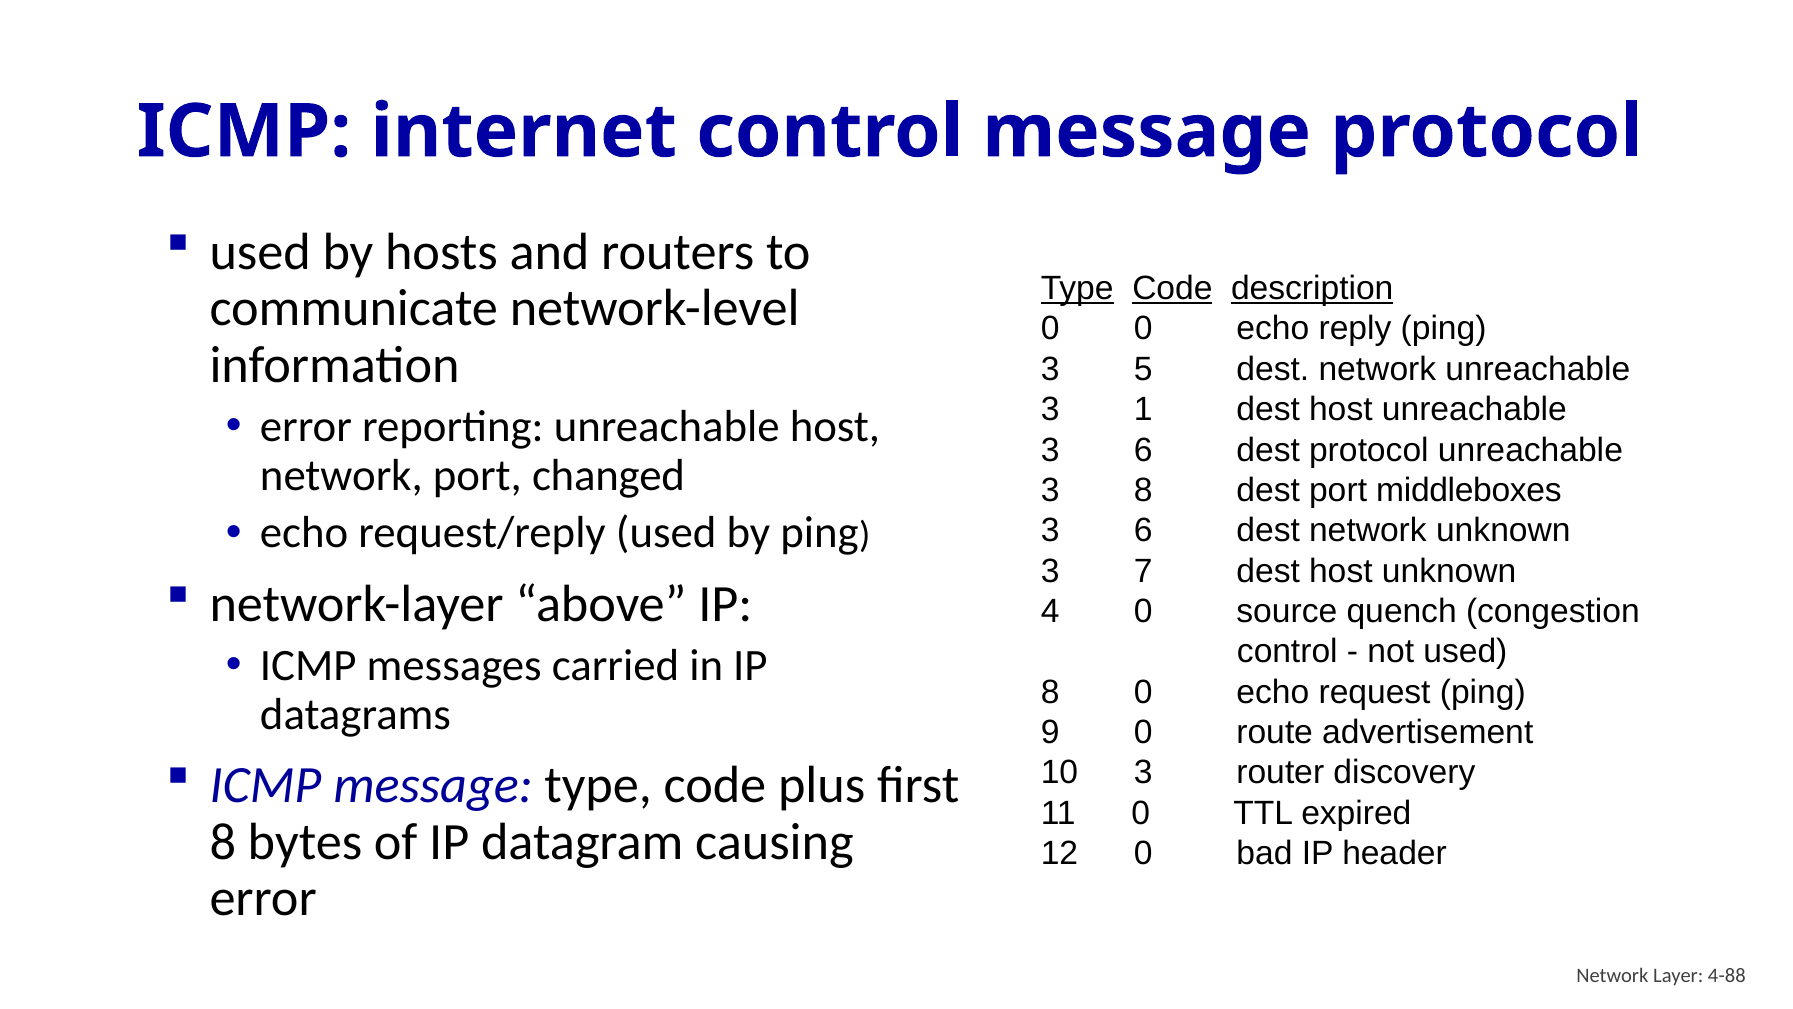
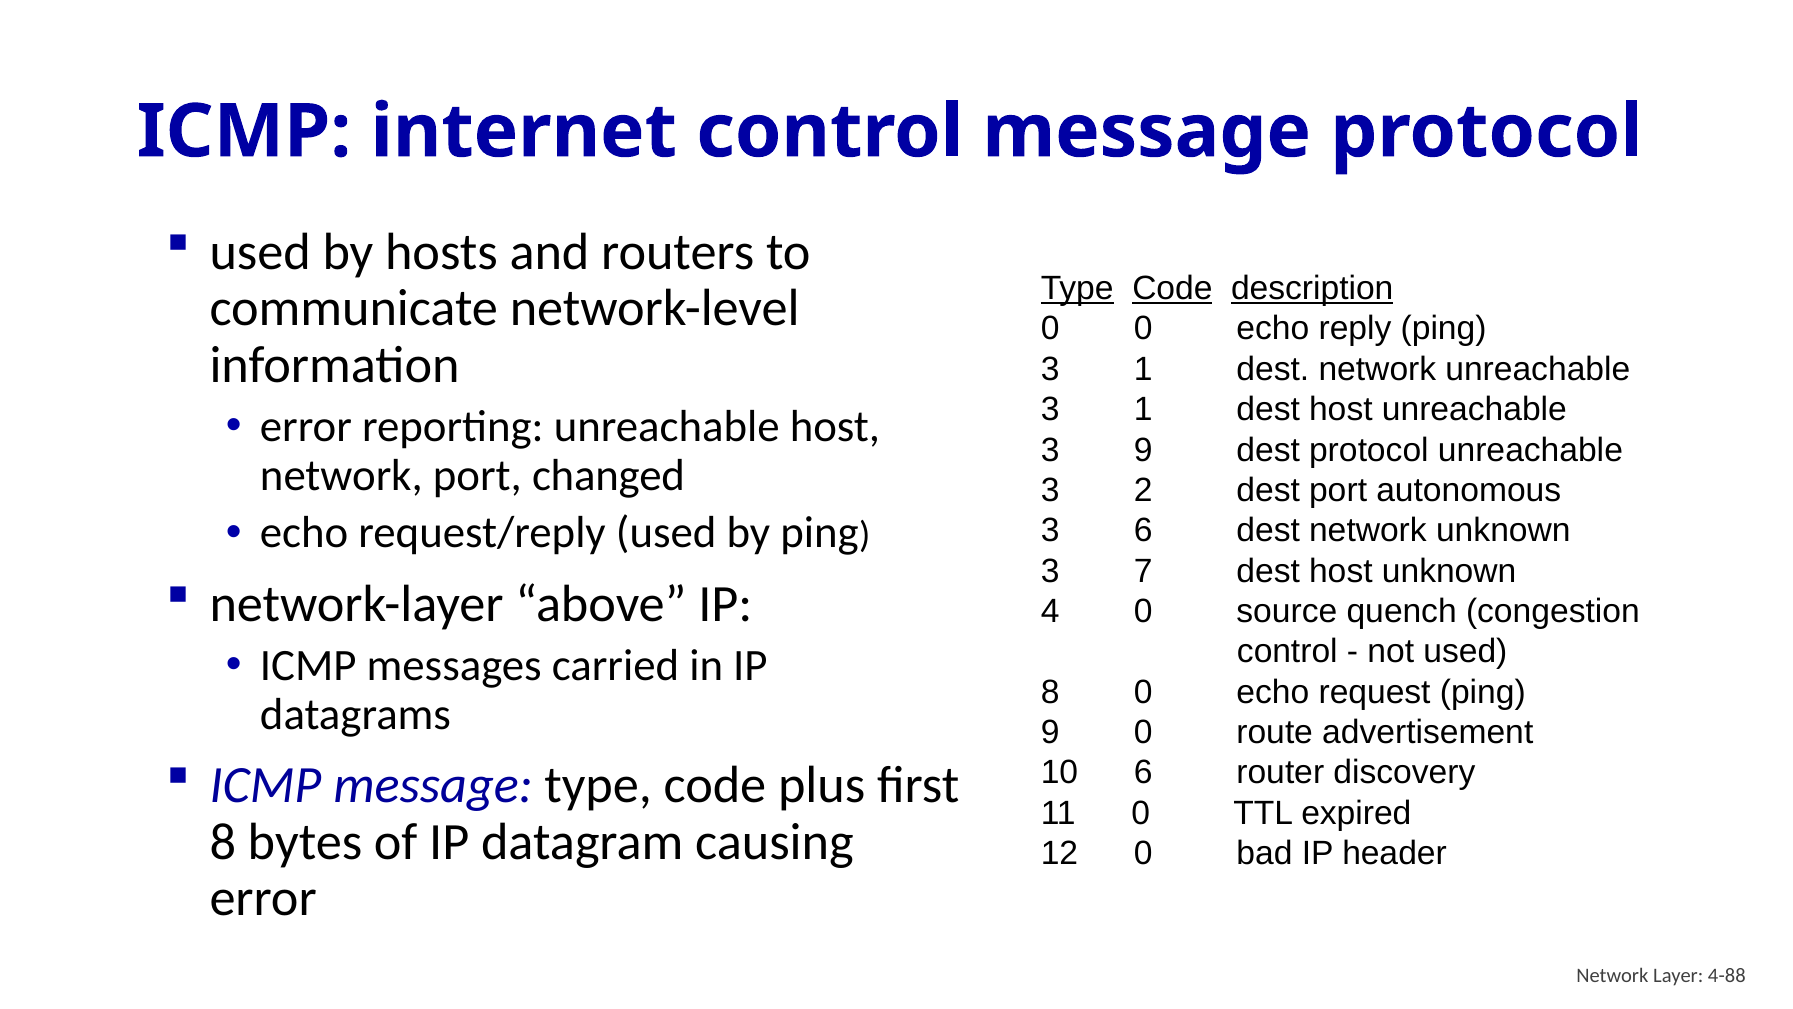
5 at (1143, 369): 5 -> 1
6 at (1143, 450): 6 -> 9
3 8: 8 -> 2
middleboxes: middleboxes -> autonomous
10 3: 3 -> 6
